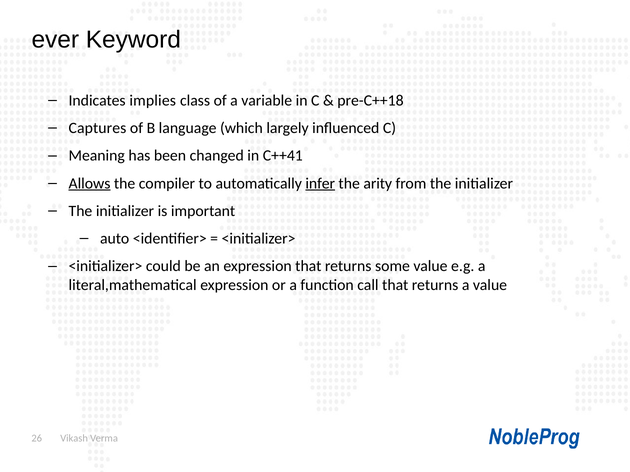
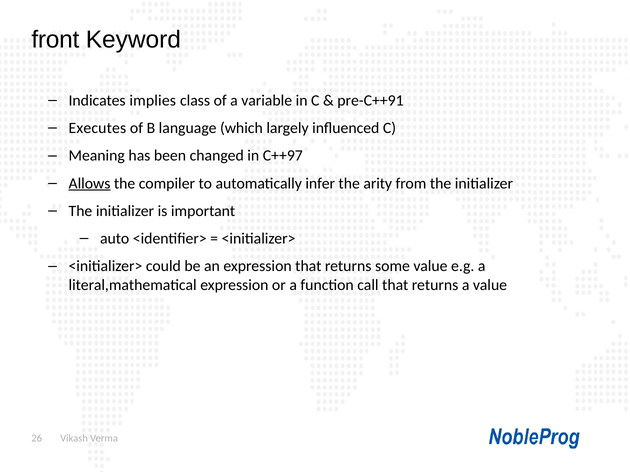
ever: ever -> front
pre-C++18: pre-C++18 -> pre-C++91
Captures: Captures -> Executes
C++41: C++41 -> C++97
infer underline: present -> none
